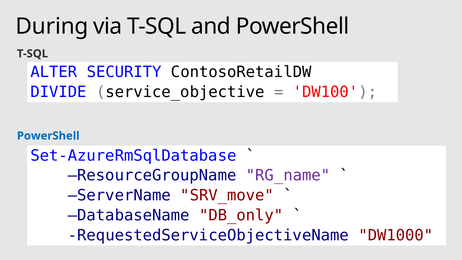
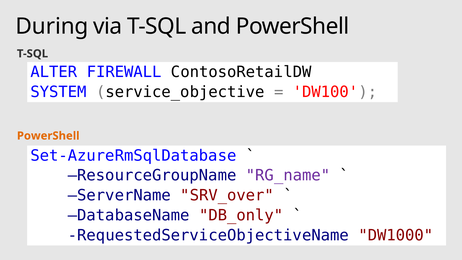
SECURITY: SECURITY -> FIREWALL
DIVIDE: DIVIDE -> SYSTEM
PowerShell at (48, 136) colour: blue -> orange
SRV_move: SRV_move -> SRV_over
